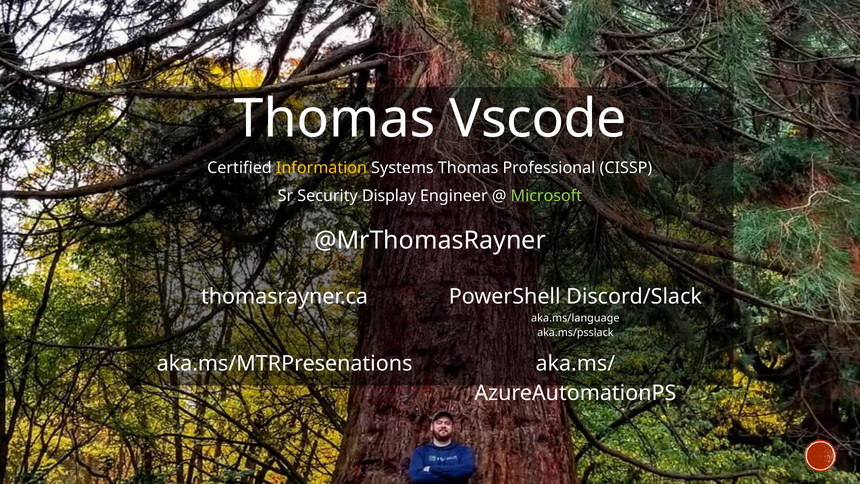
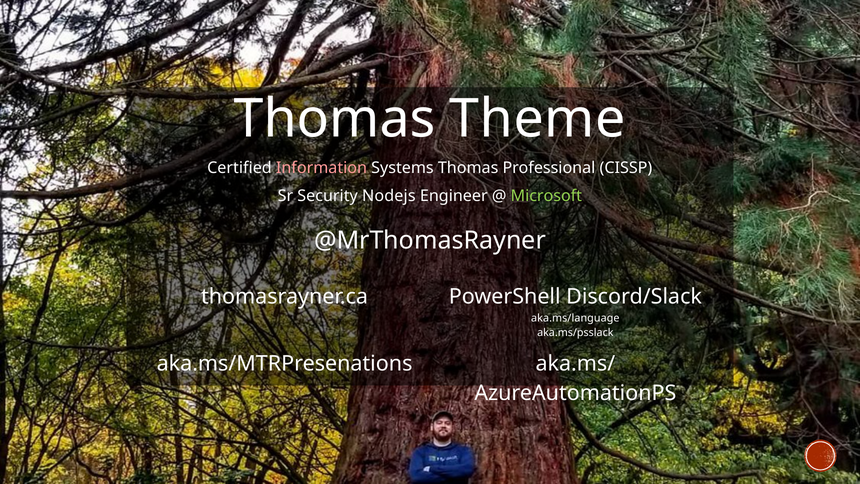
Vscode: Vscode -> Theme
Information colour: yellow -> pink
Display: Display -> Nodejs
